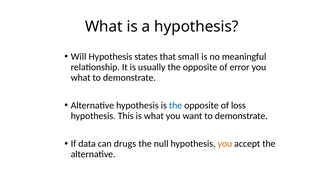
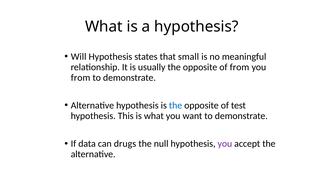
of error: error -> from
what at (81, 77): what -> from
loss: loss -> test
you at (225, 144) colour: orange -> purple
